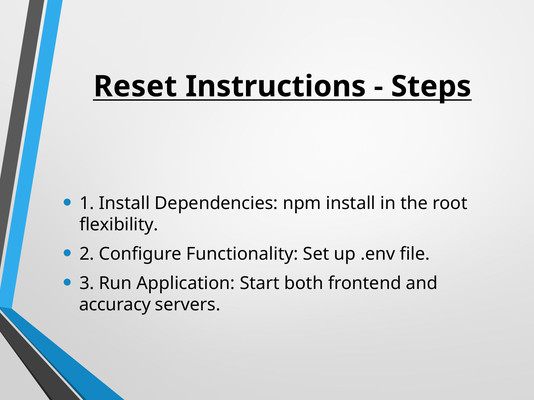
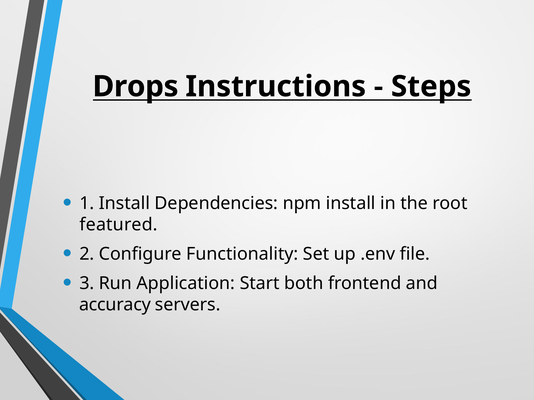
Reset: Reset -> Drops
flexibility: flexibility -> featured
